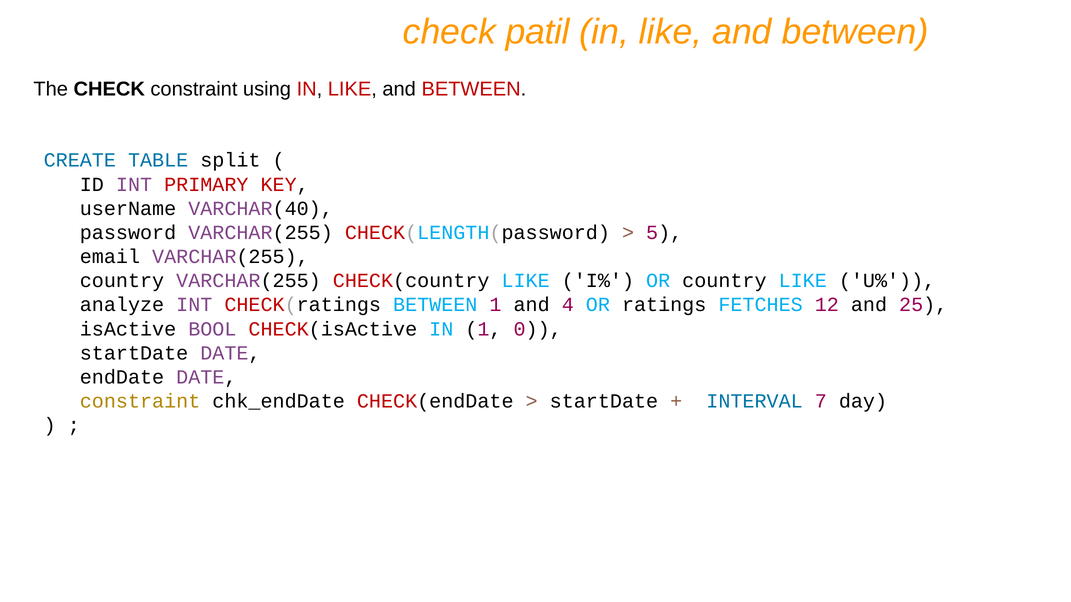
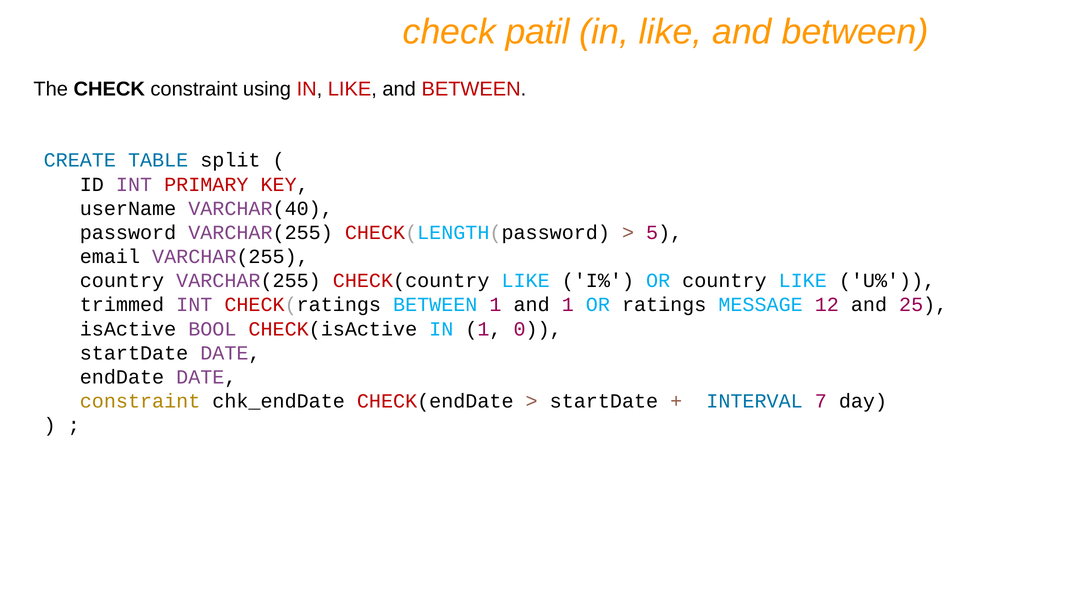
analyze: analyze -> trimmed
and 4: 4 -> 1
FETCHES: FETCHES -> MESSAGE
